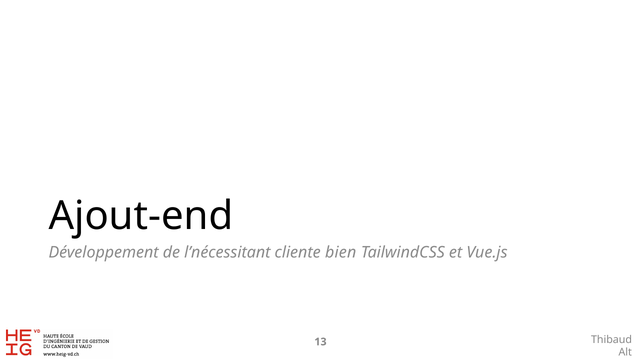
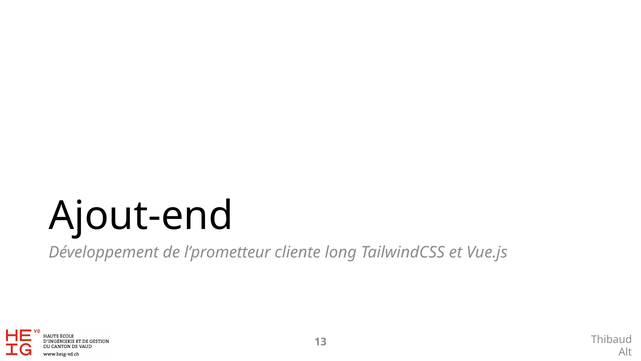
l’nécessitant: l’nécessitant -> l’prometteur
bien: bien -> long
